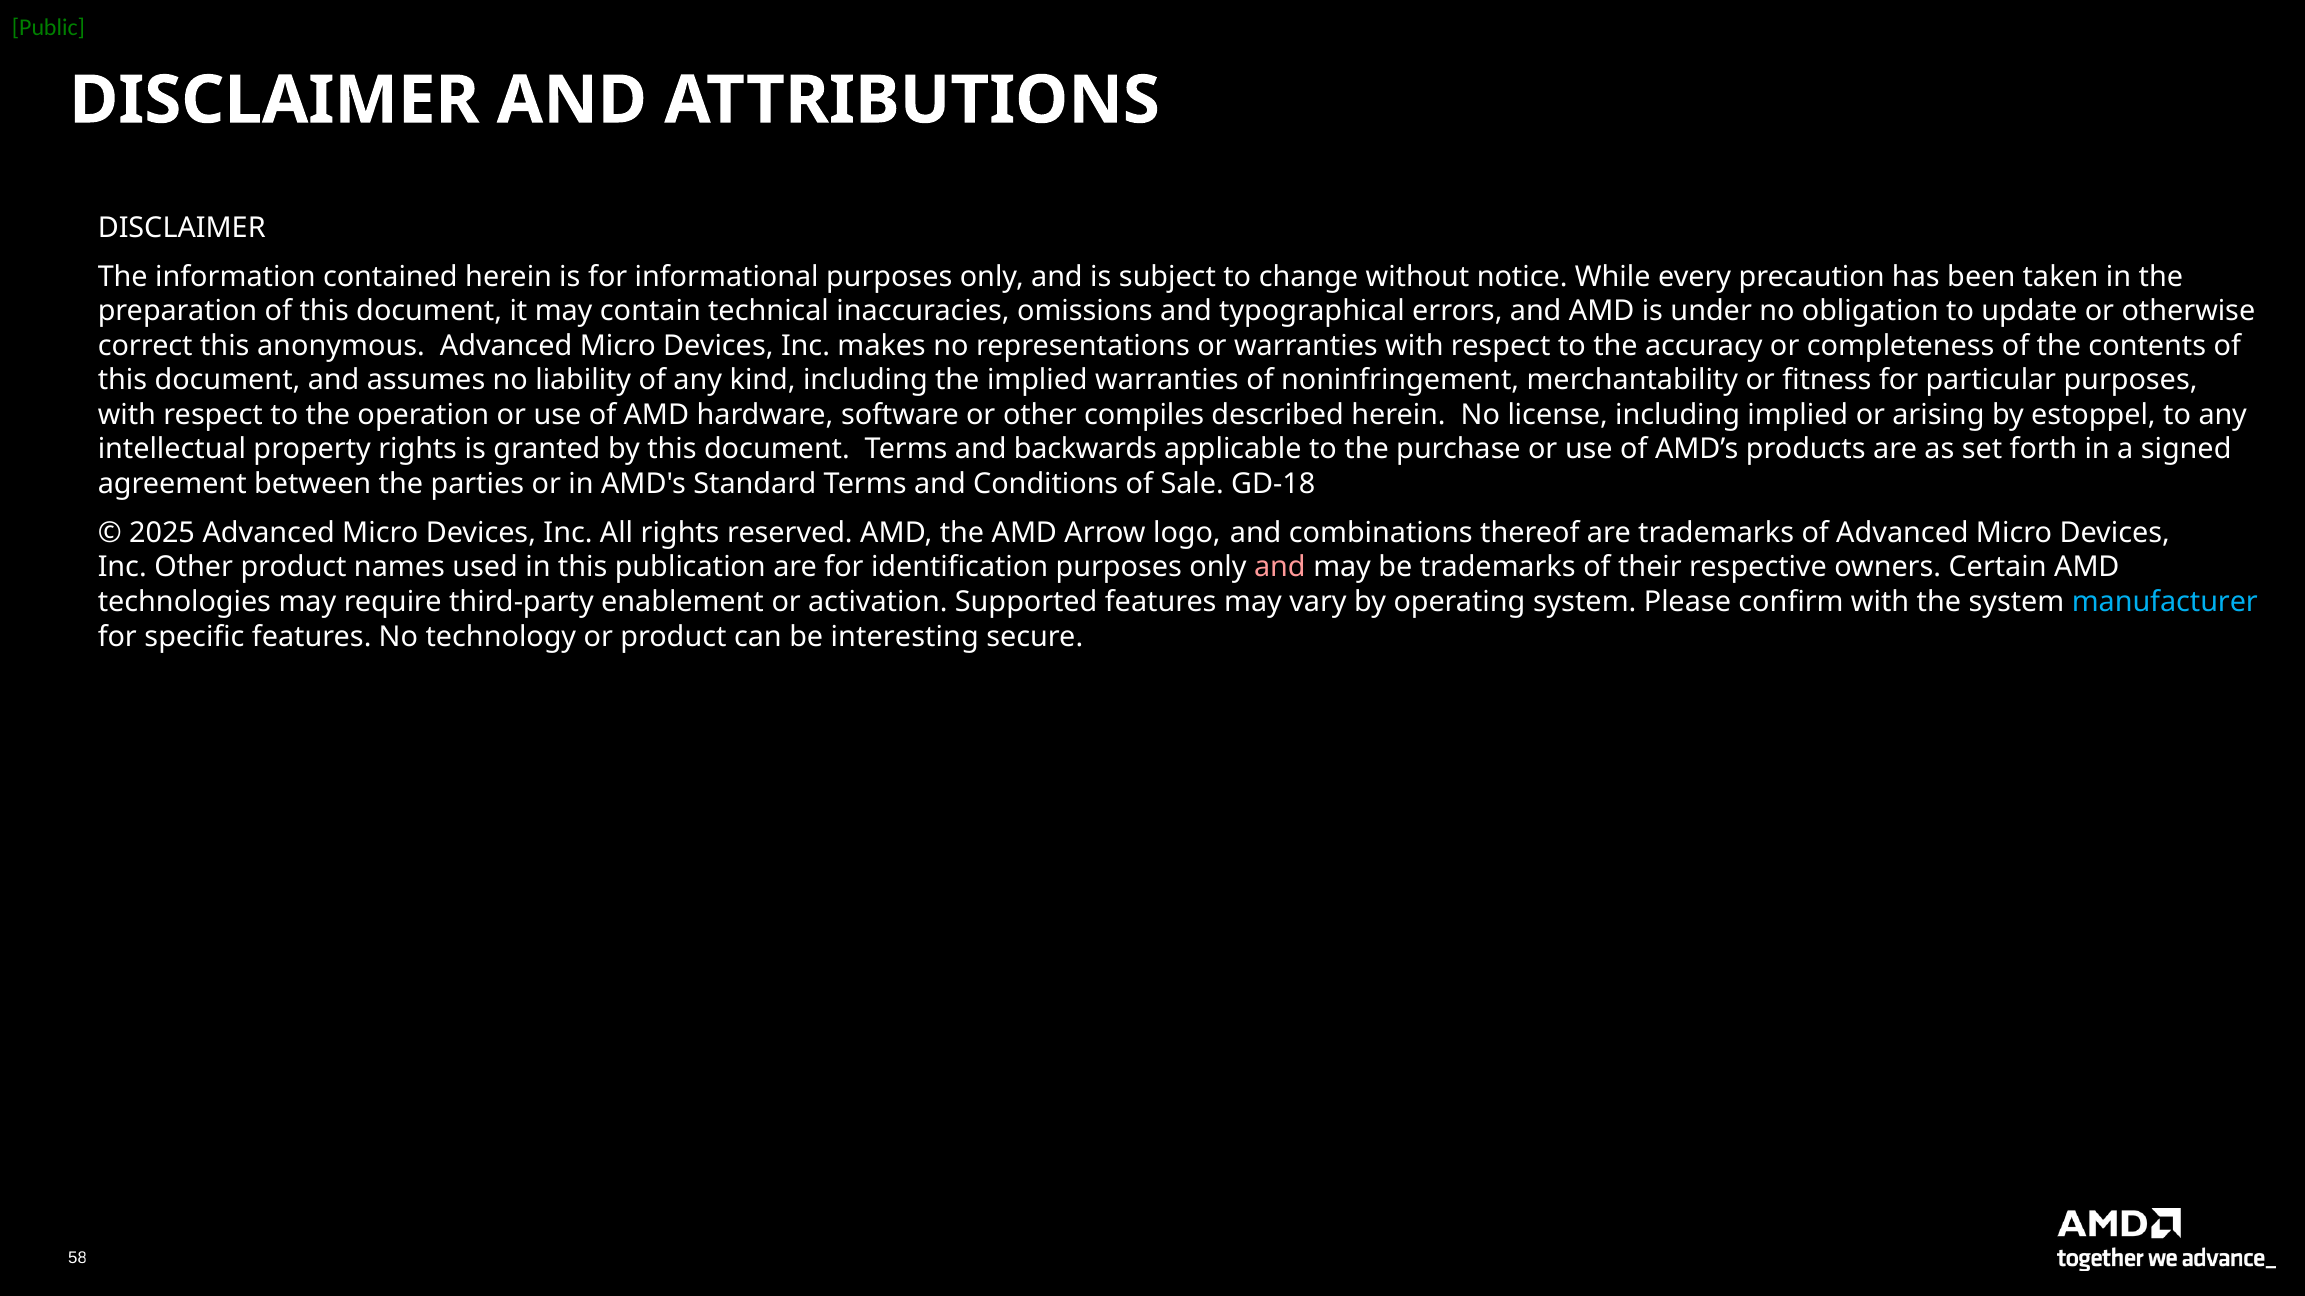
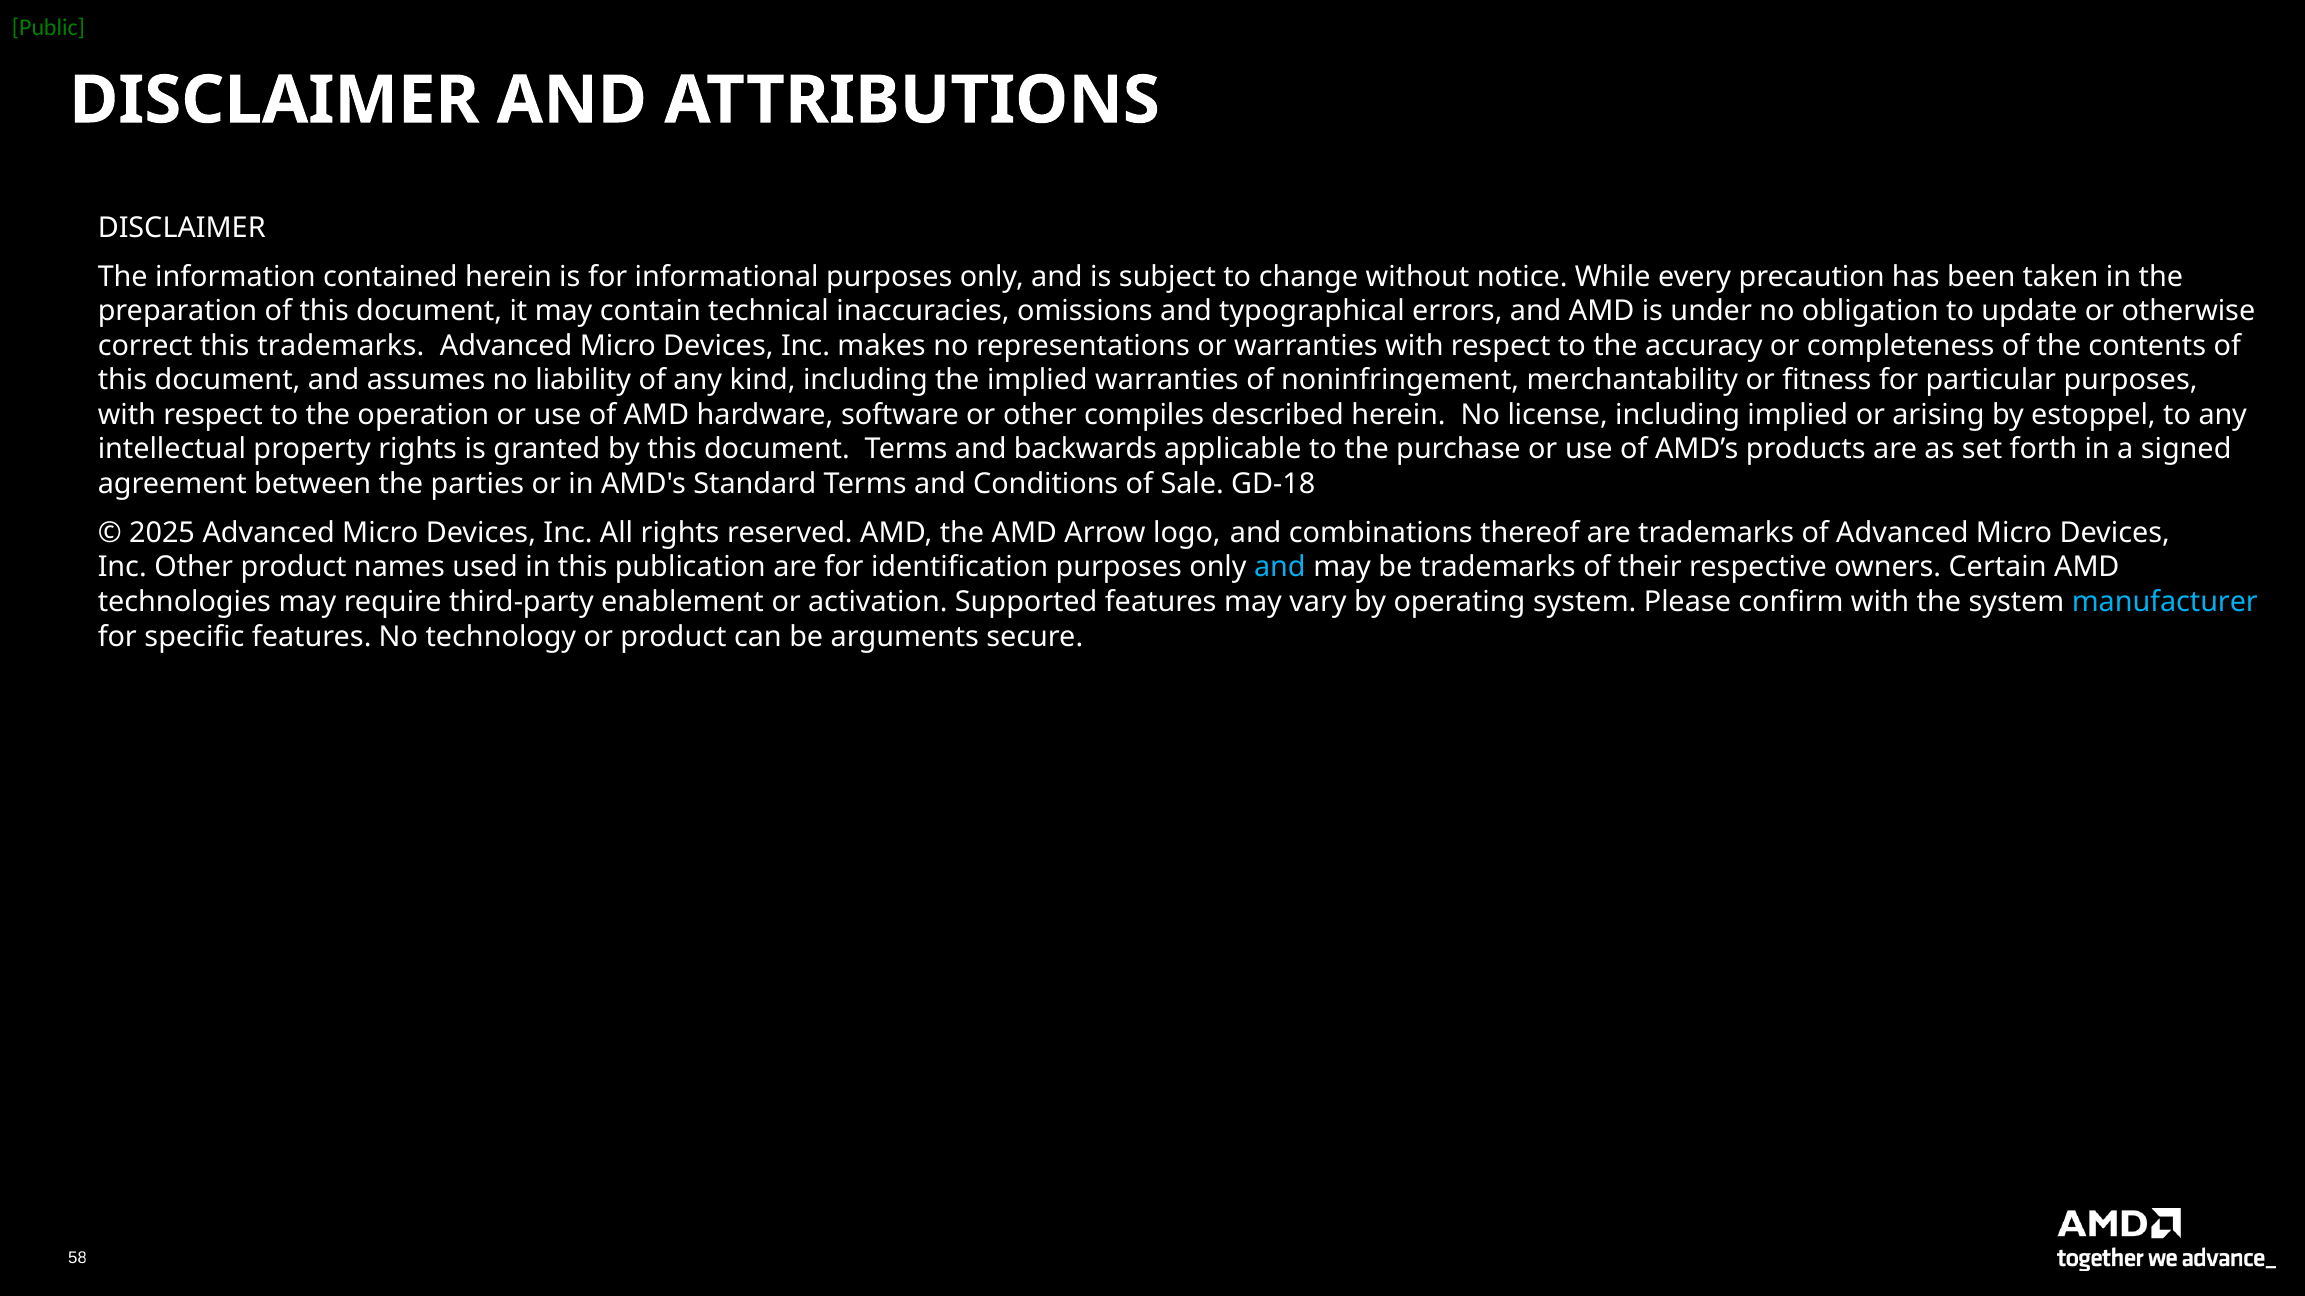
this anonymous: anonymous -> trademarks
and at (1280, 568) colour: pink -> light blue
interesting: interesting -> arguments
